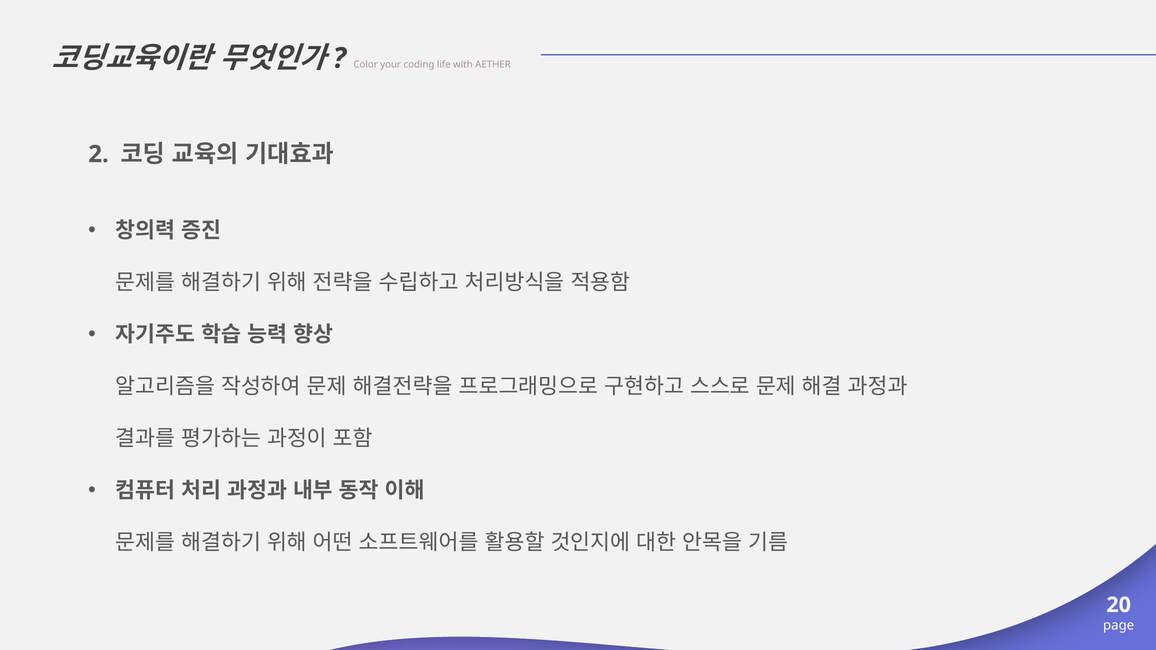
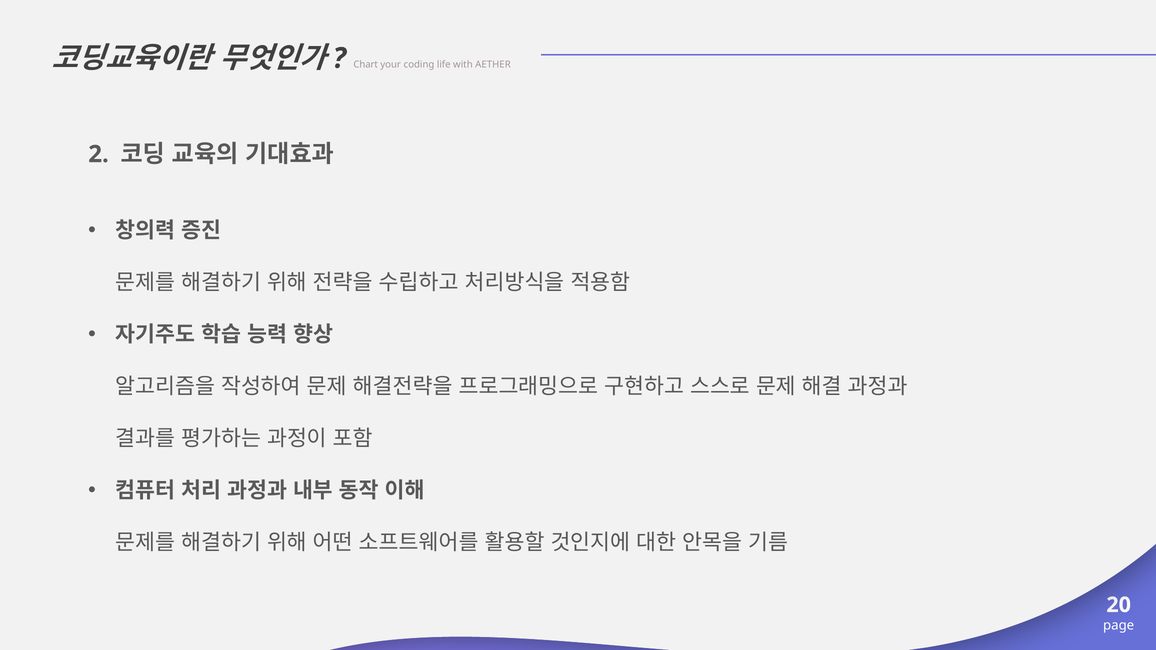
Color: Color -> Chart
